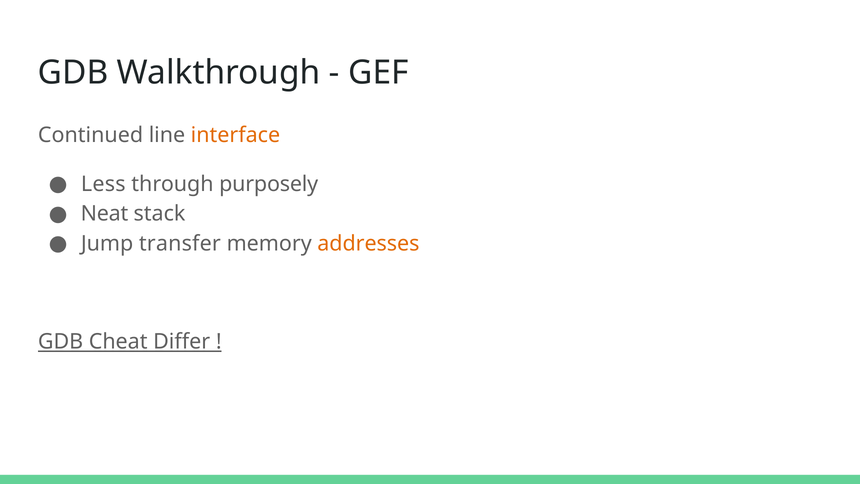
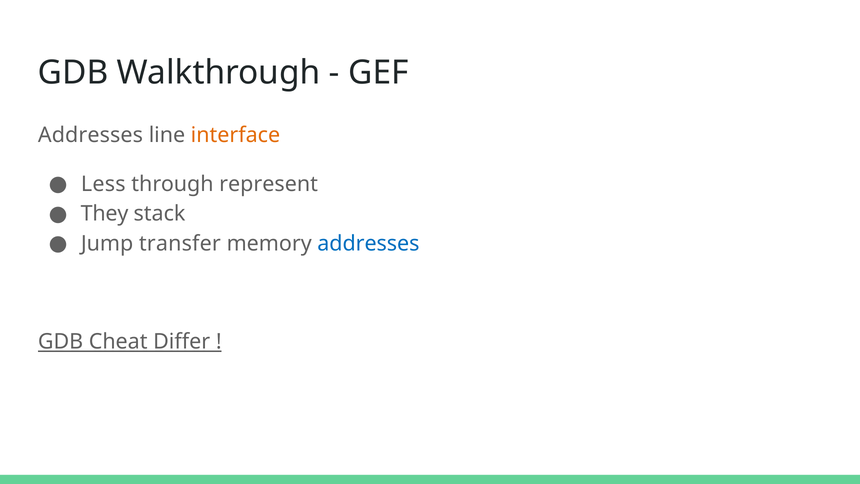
Continued at (91, 135): Continued -> Addresses
purposely: purposely -> represent
Neat: Neat -> They
addresses at (368, 243) colour: orange -> blue
